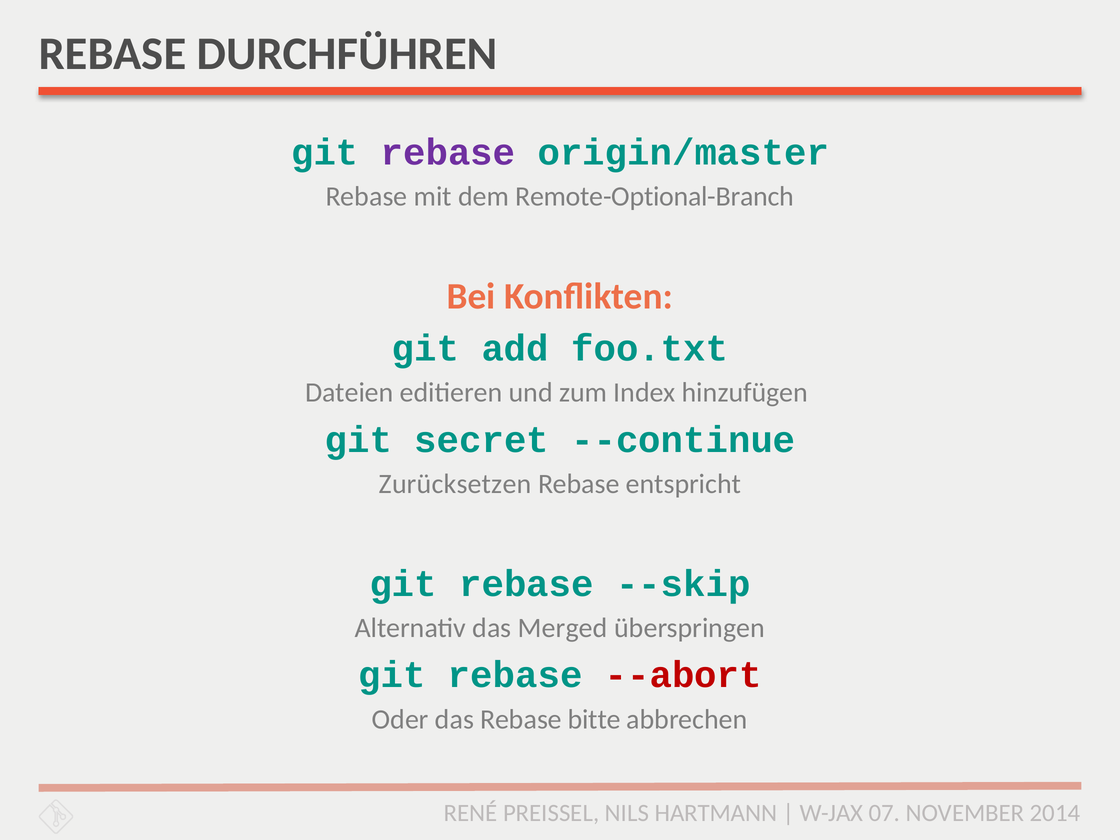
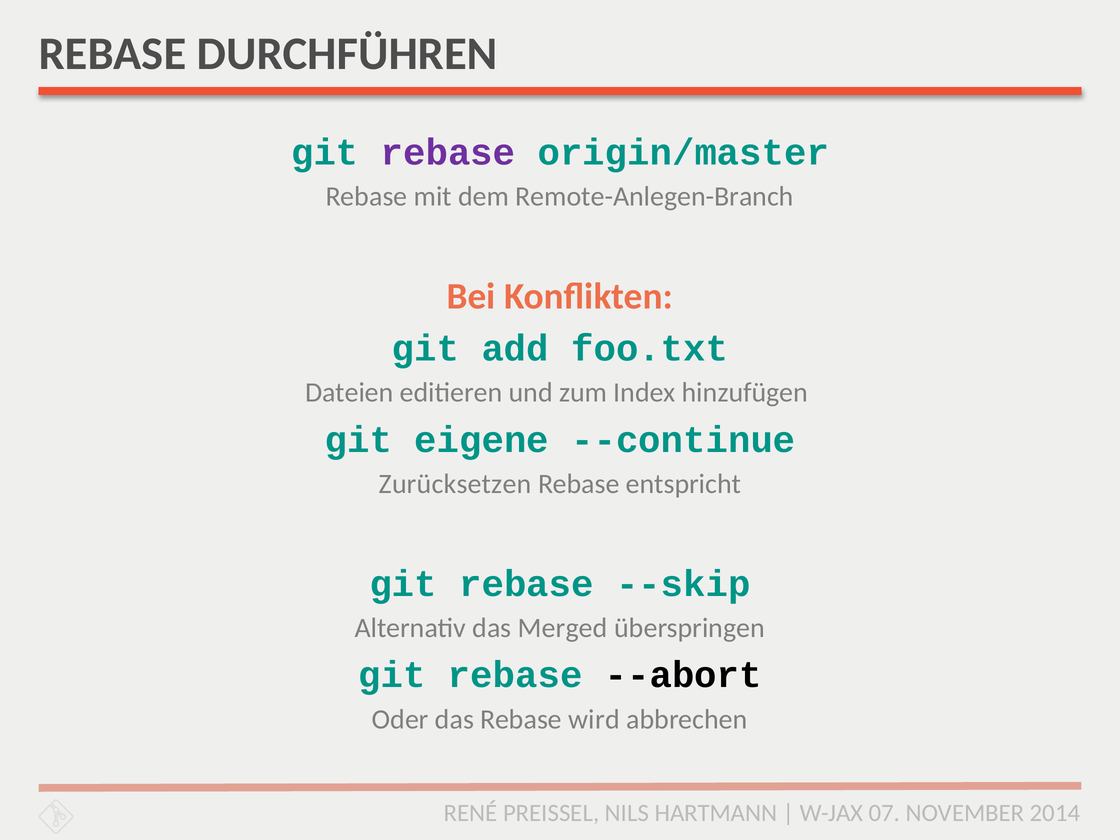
Remote-Optional-Branch: Remote-Optional-Branch -> Remote-Anlegen-Branch
secret: secret -> eigene
--abort colour: red -> black
bitte: bitte -> wird
